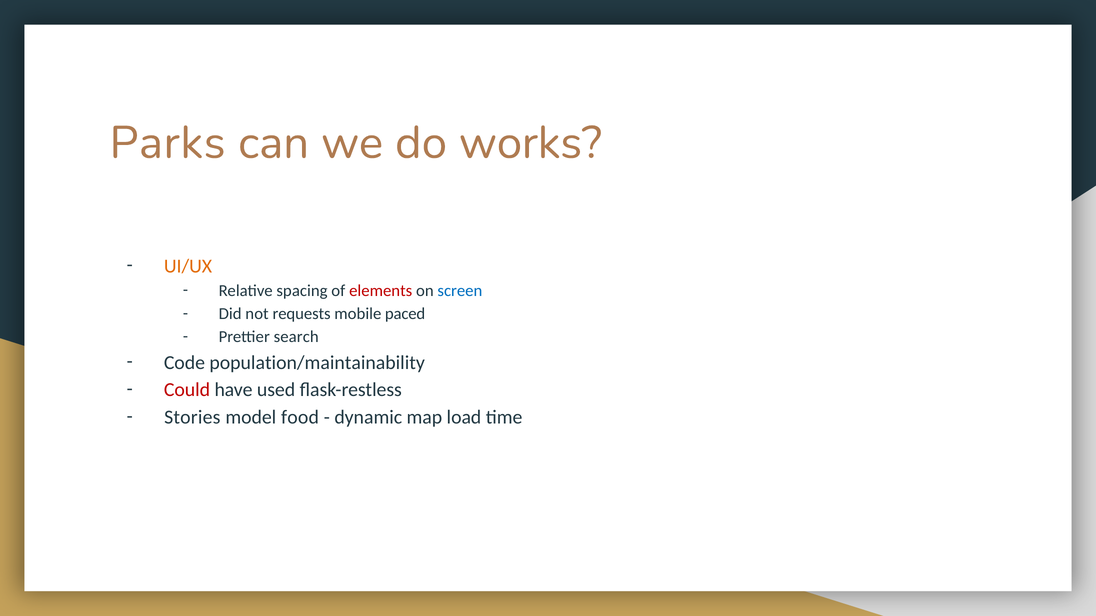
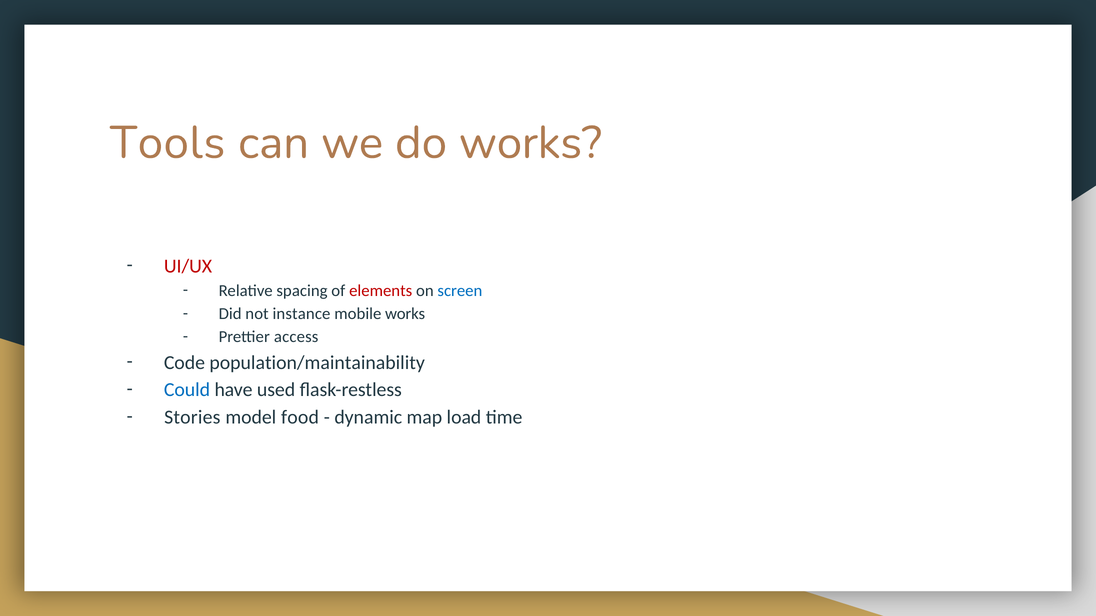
Parks: Parks -> Tools
UI/UX colour: orange -> red
requests: requests -> instance
mobile paced: paced -> works
search: search -> access
Could colour: red -> blue
